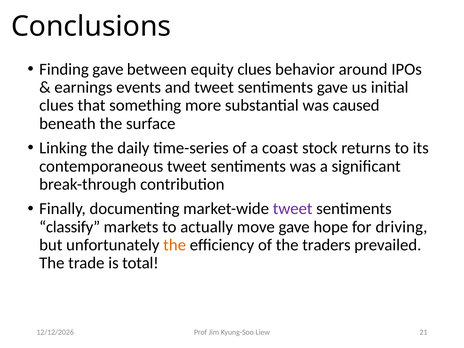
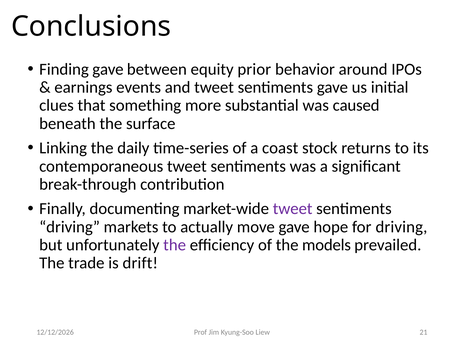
equity clues: clues -> prior
classify at (70, 227): classify -> driving
the at (175, 245) colour: orange -> purple
traders: traders -> models
total: total -> drift
